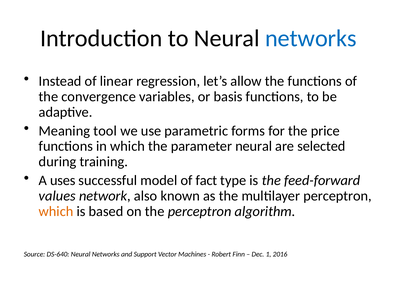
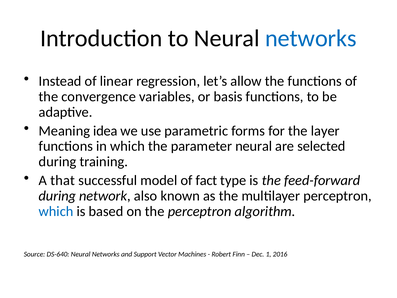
tool: tool -> idea
price: price -> layer
uses: uses -> that
values at (57, 196): values -> during
which at (56, 211) colour: orange -> blue
